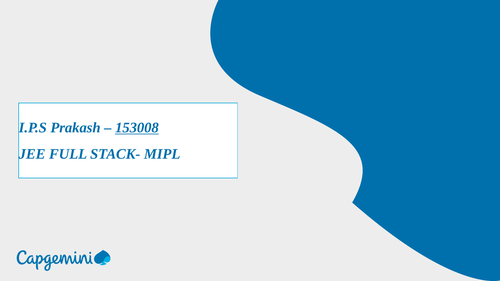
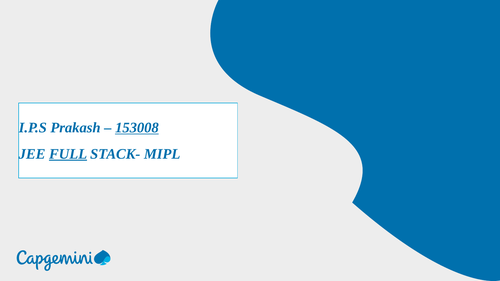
FULL underline: none -> present
